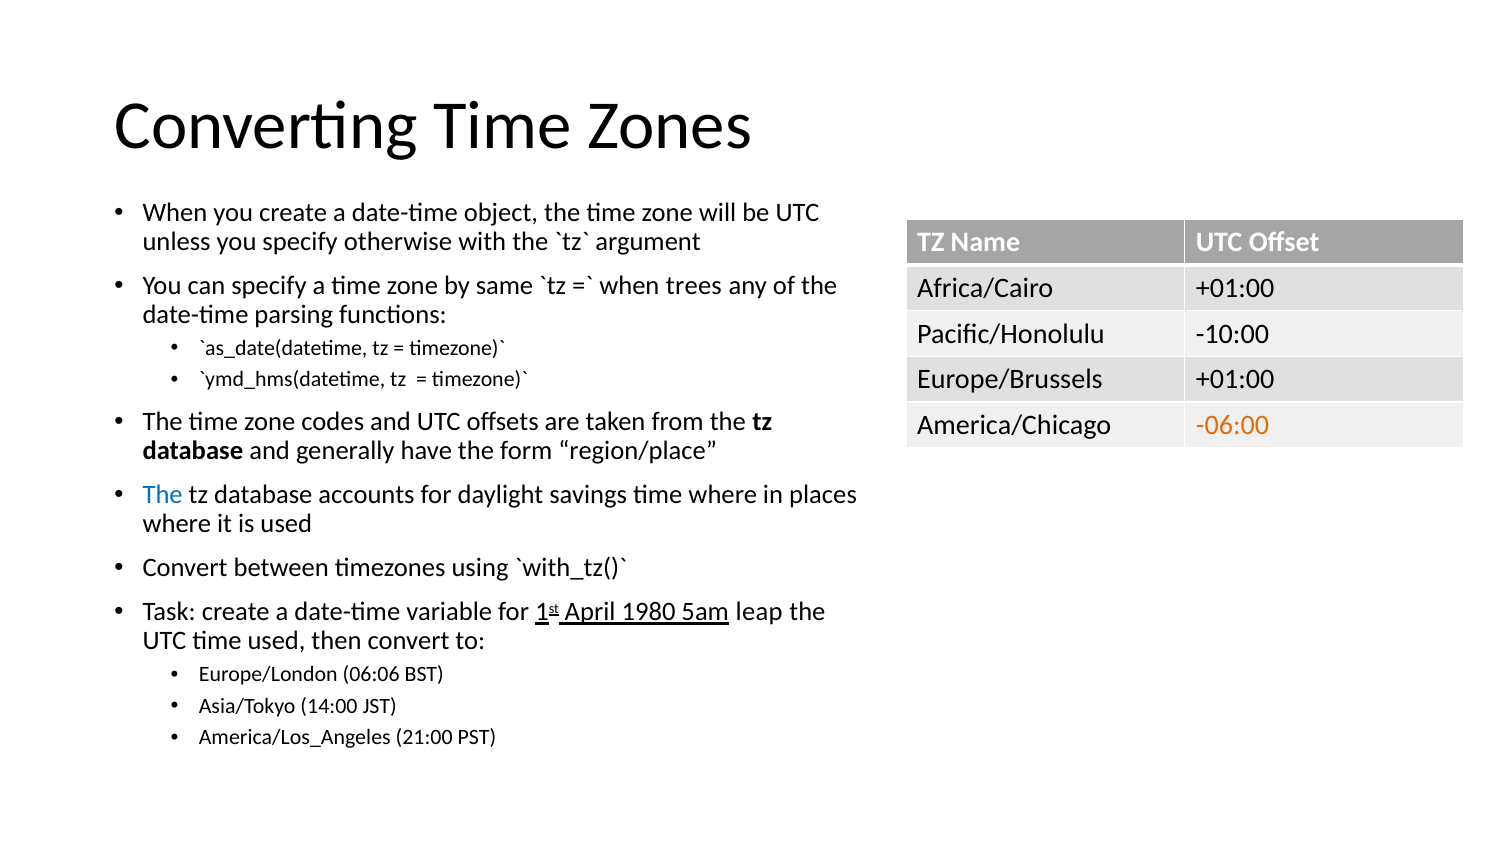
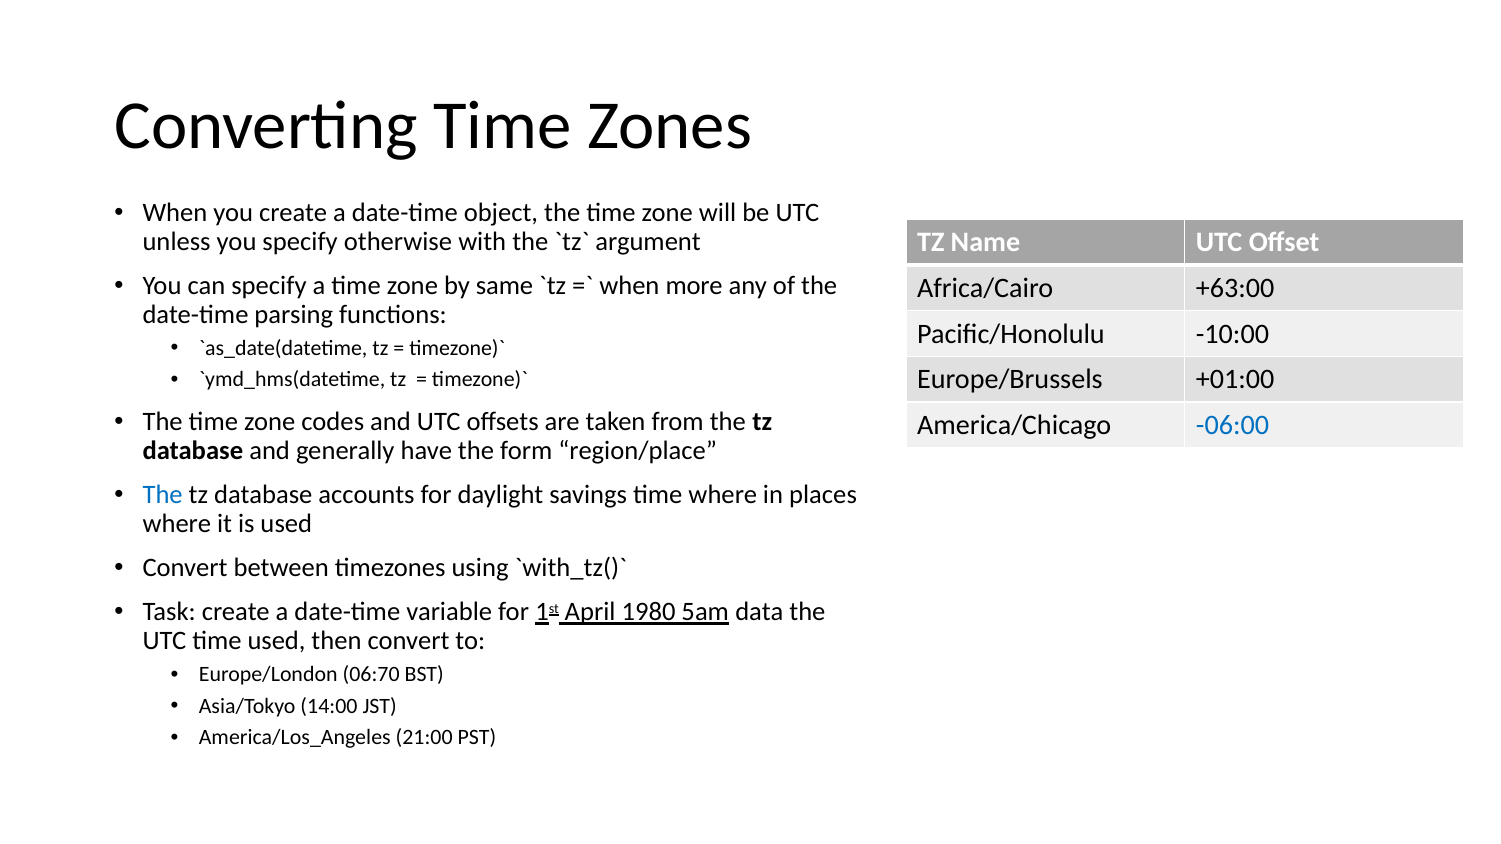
trees: trees -> more
Africa/Cairo +01:00: +01:00 -> +63:00
-06:00 colour: orange -> blue
leap: leap -> data
06:06: 06:06 -> 06:70
